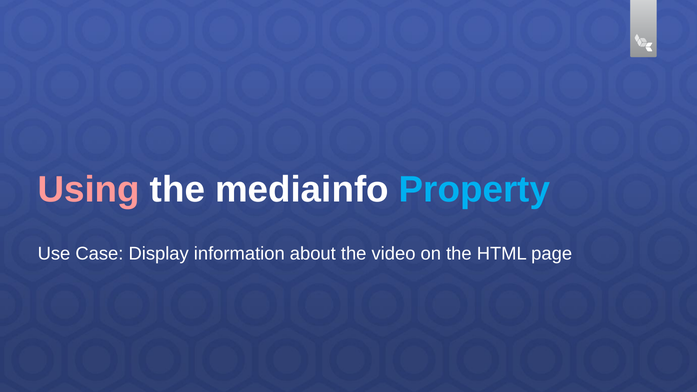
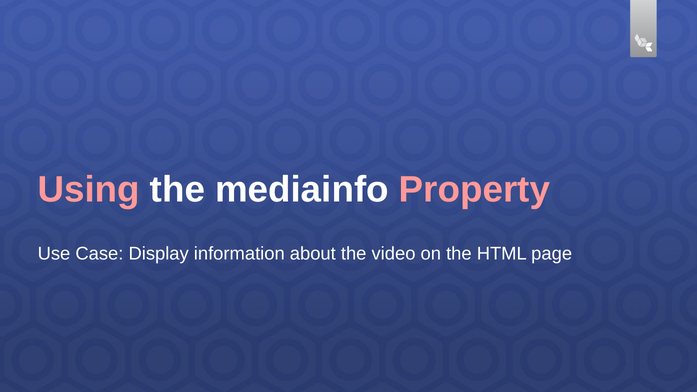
Property colour: light blue -> pink
